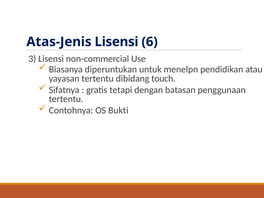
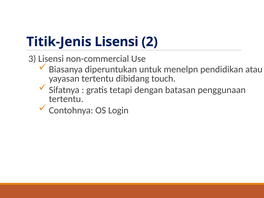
Atas-Jenis: Atas-Jenis -> Titik-Jenis
6: 6 -> 2
Bukti: Bukti -> Login
